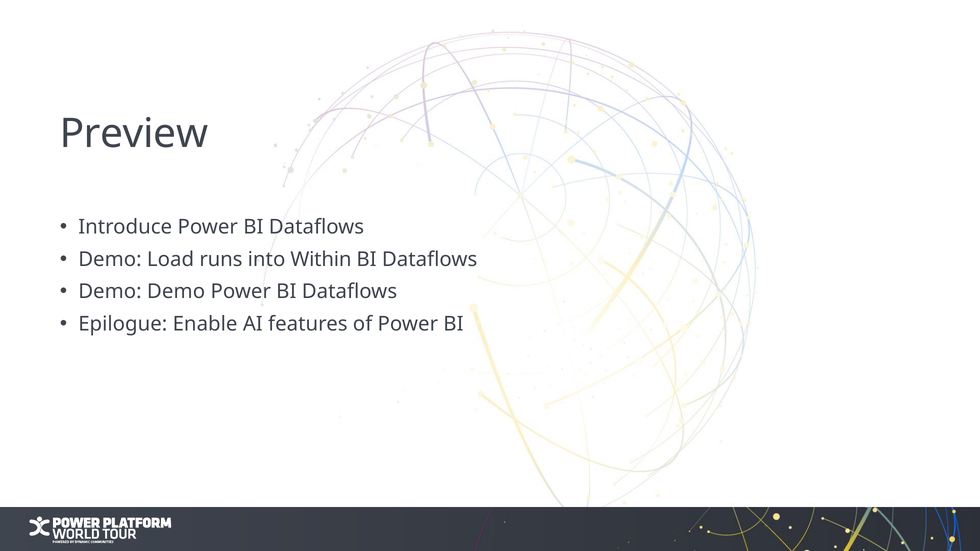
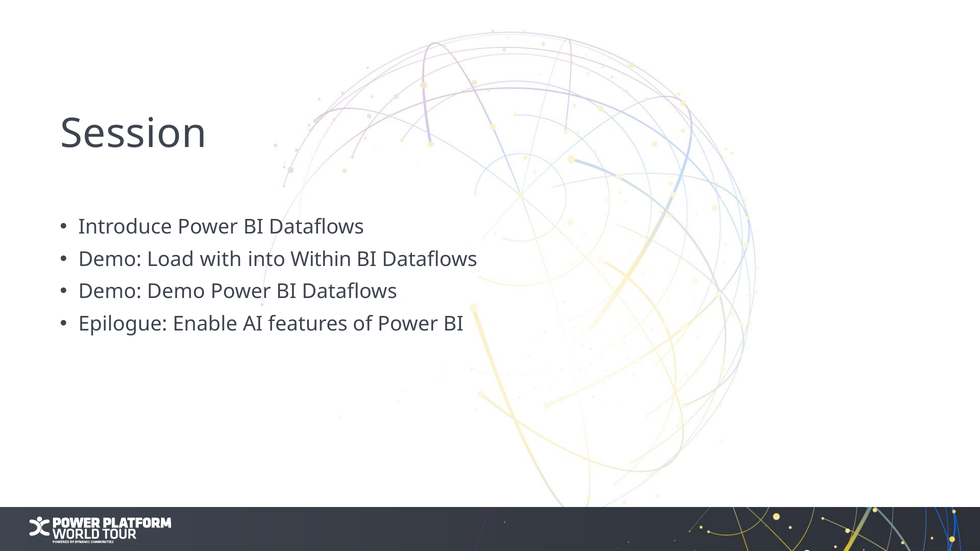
Preview: Preview -> Session
runs: runs -> with
